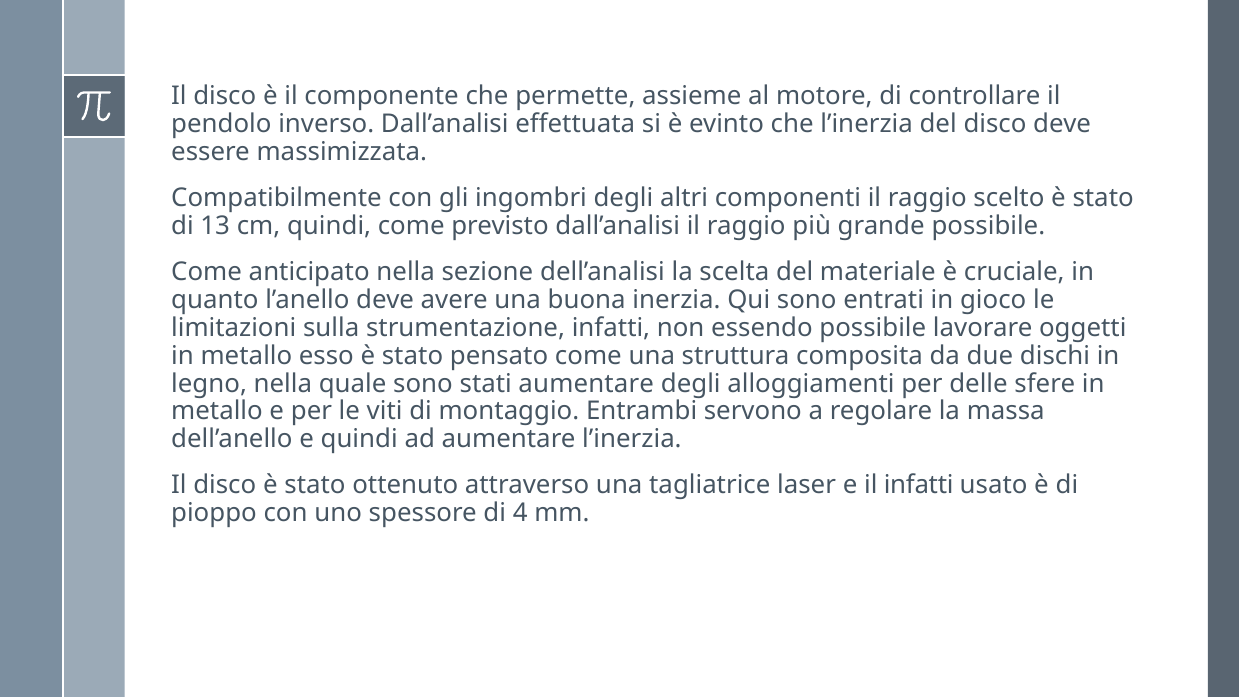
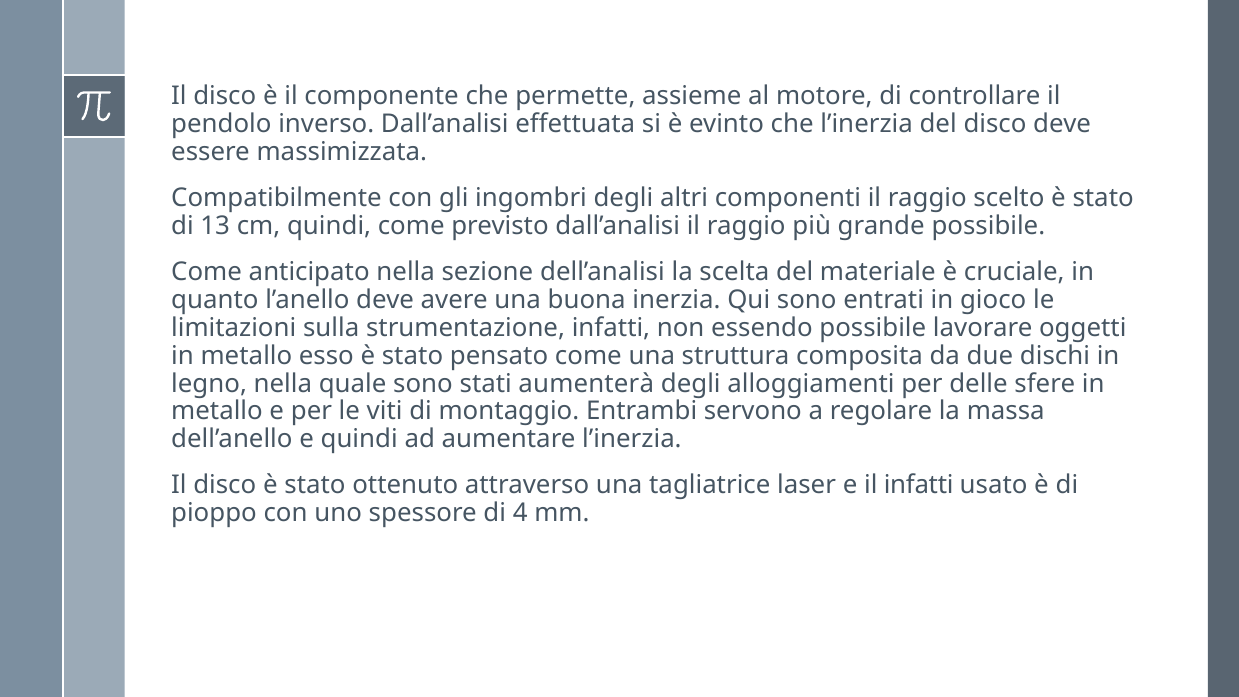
stati aumentare: aumentare -> aumenterà
